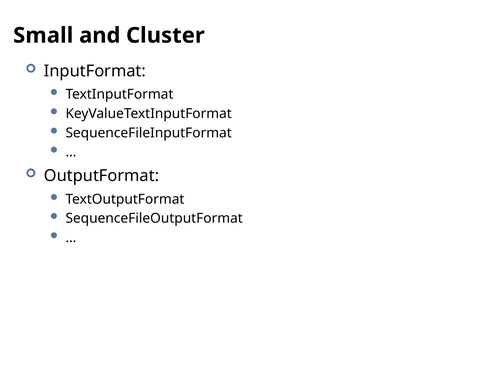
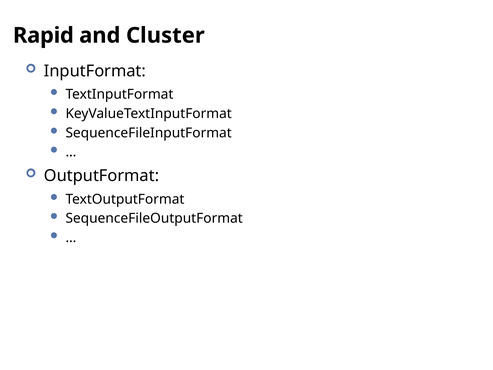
Small: Small -> Rapid
